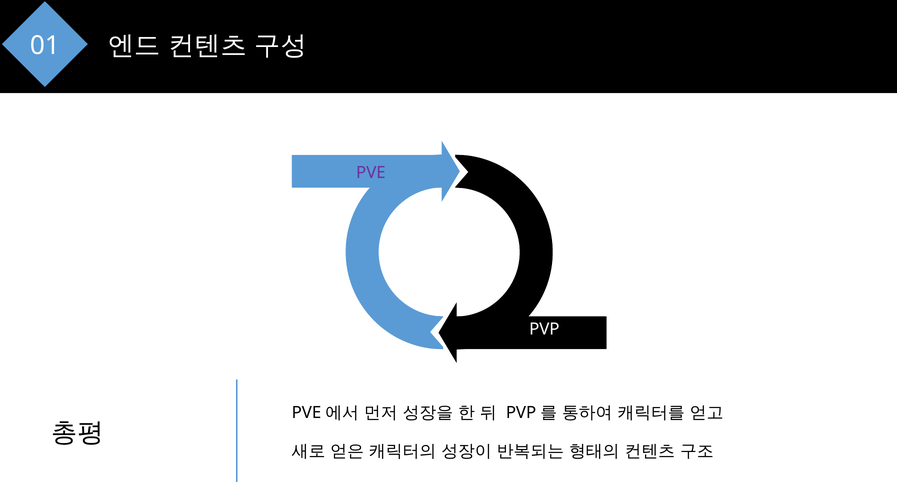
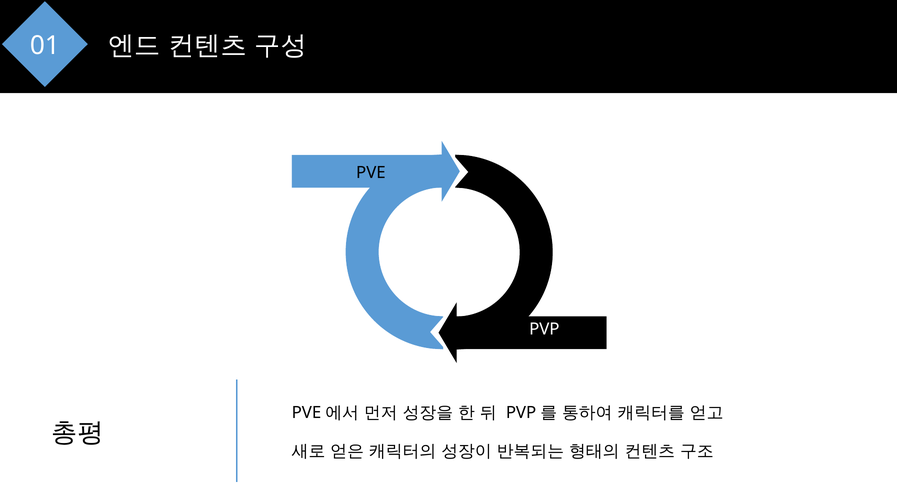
PVE colour: purple -> black
